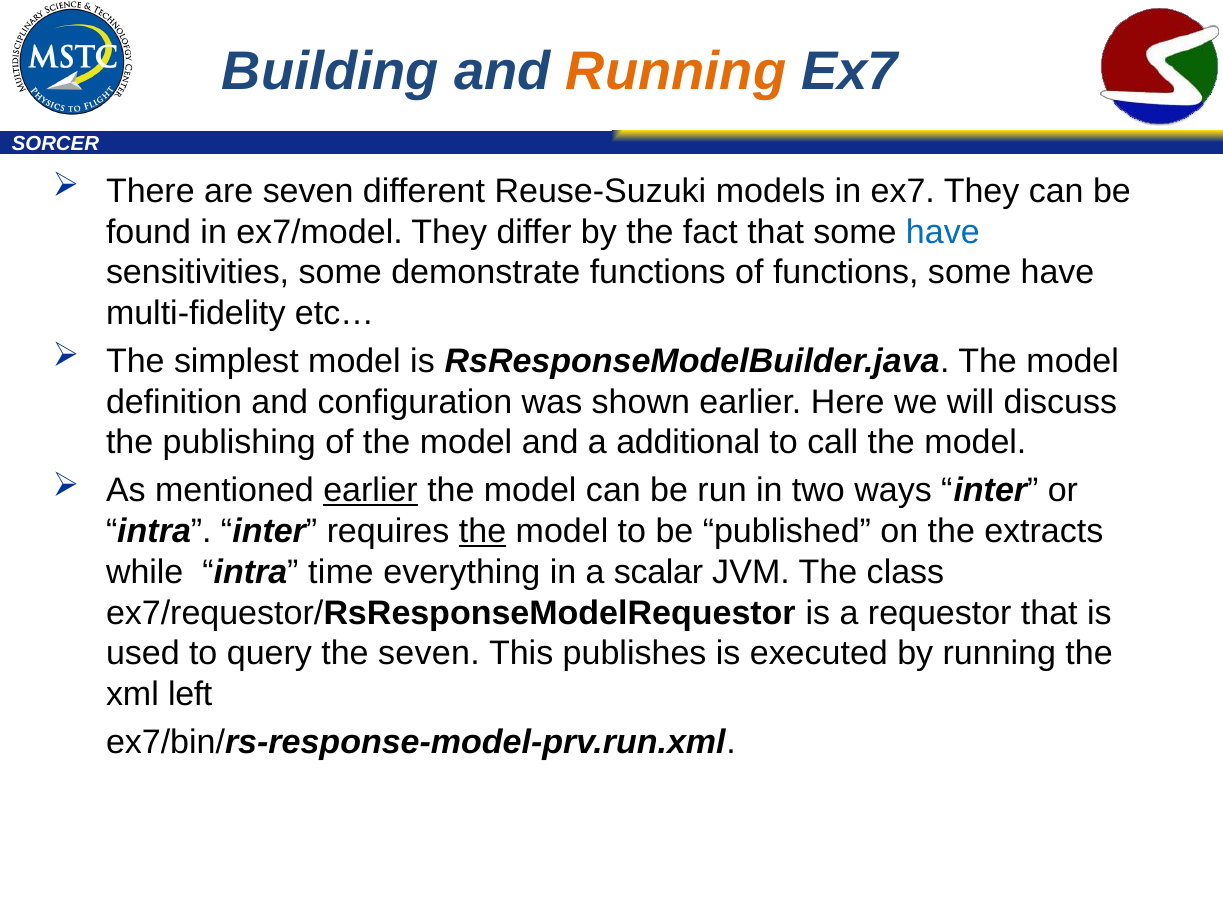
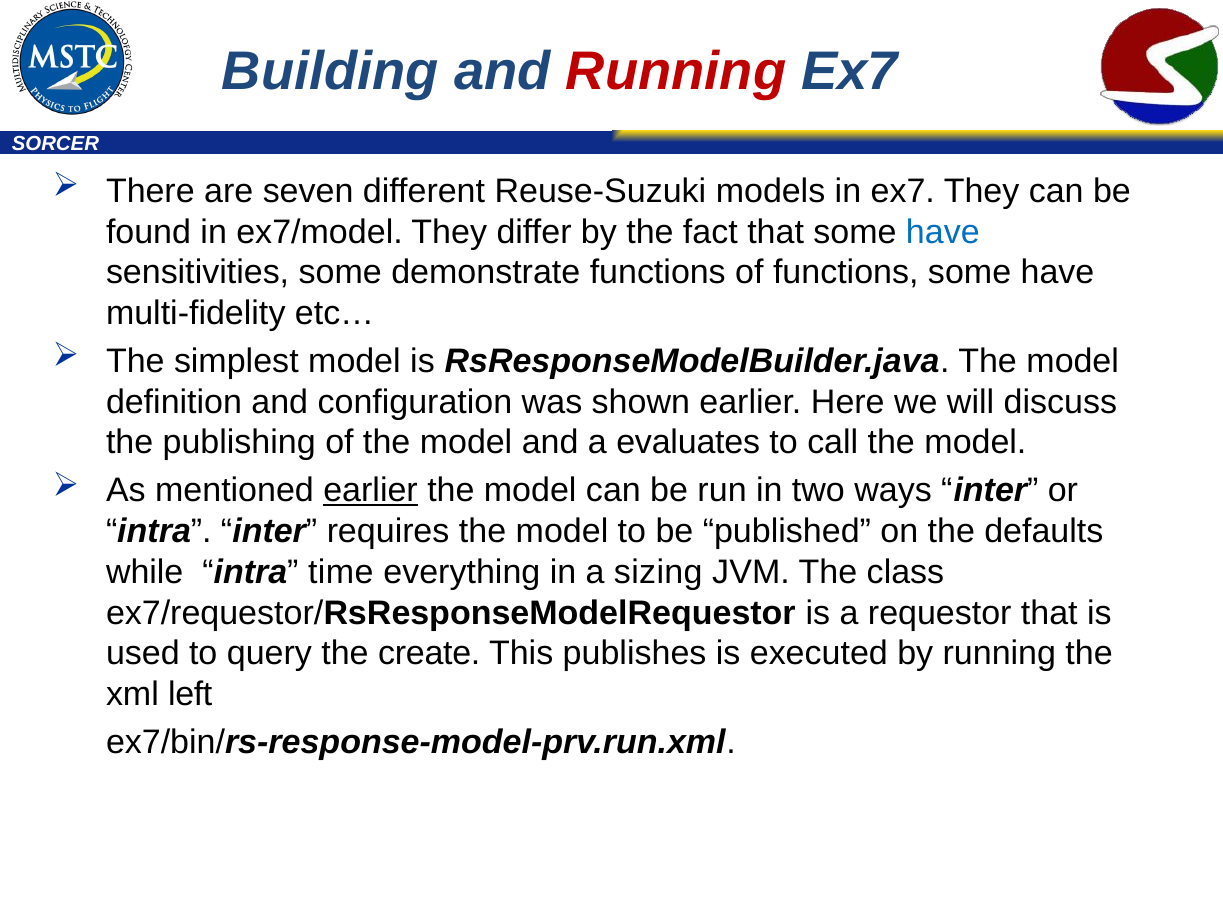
Running at (676, 71) colour: orange -> red
additional: additional -> evaluates
the at (483, 531) underline: present -> none
extracts: extracts -> defaults
scalar: scalar -> sizing
the seven: seven -> create
